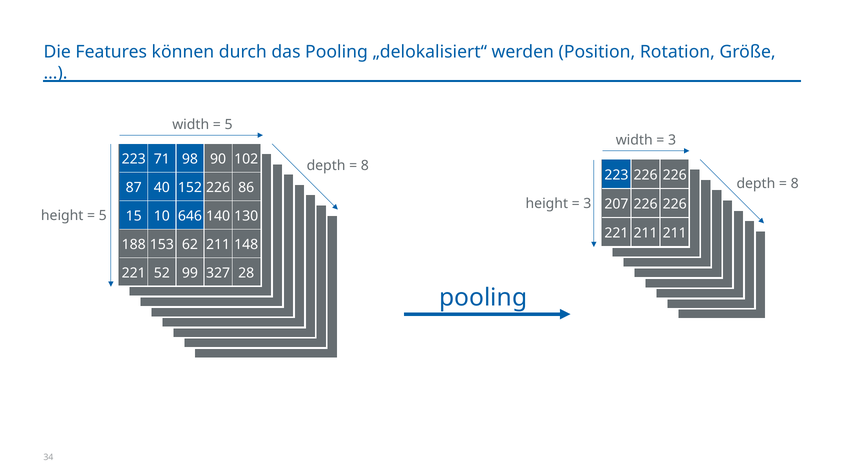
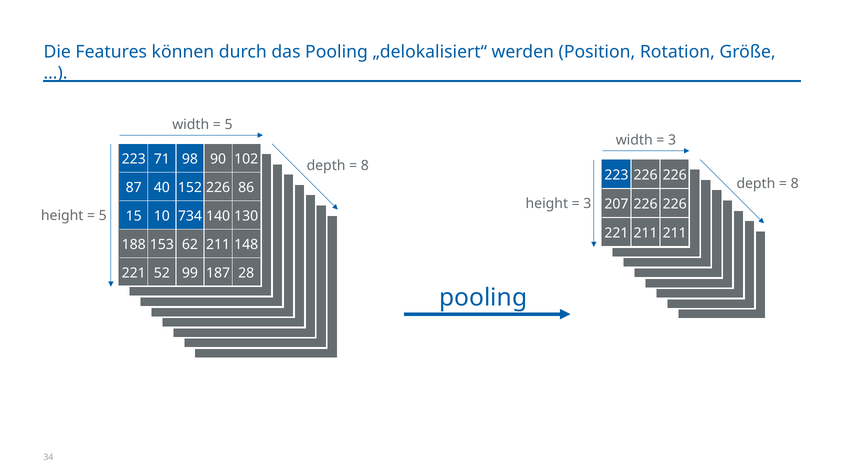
646: 646 -> 734
327: 327 -> 187
